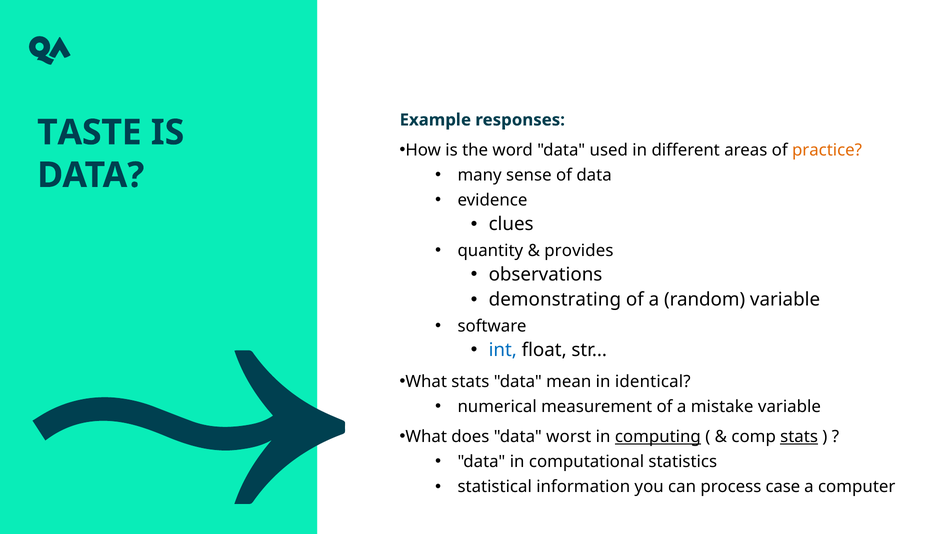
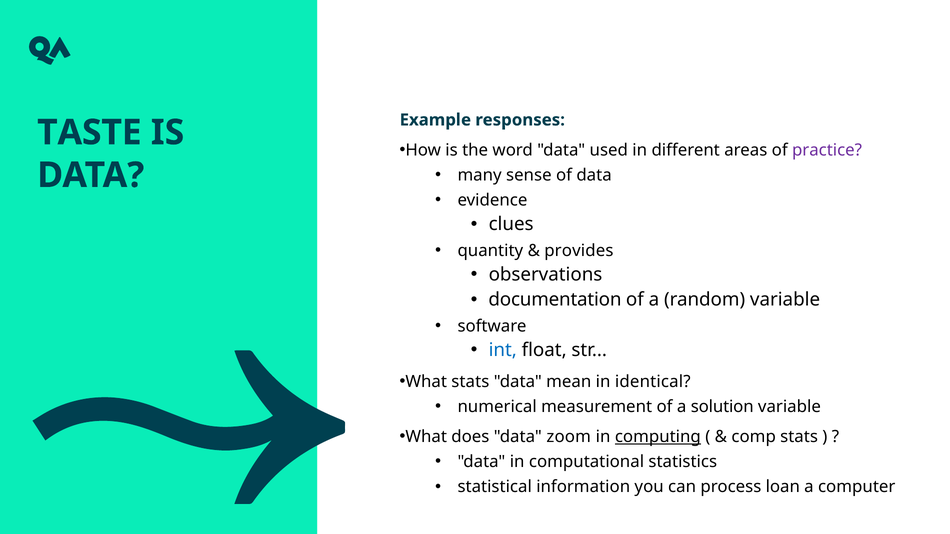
practice colour: orange -> purple
demonstrating: demonstrating -> documentation
mistake: mistake -> solution
worst: worst -> zoom
stats at (799, 437) underline: present -> none
case: case -> loan
